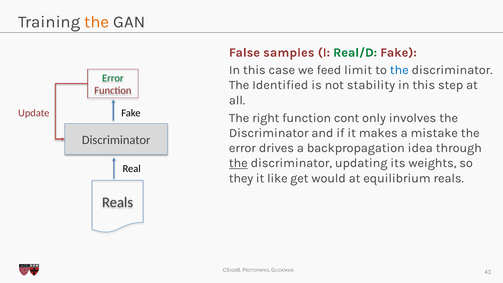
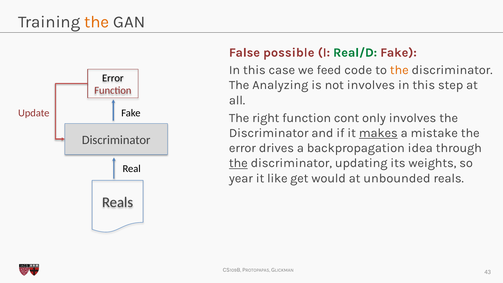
samples: samples -> possible
limit: limit -> code
the at (399, 70) colour: blue -> orange
Error at (113, 78) colour: green -> black
Identified: Identified -> Analyzing
not stability: stability -> involves
makes underline: none -> present
they: they -> year
equilibrium: equilibrium -> unbounded
